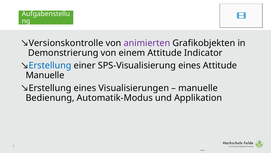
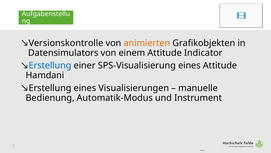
animierten colour: purple -> orange
Demonstrierung: Demonstrierung -> Datensimulators
Manuelle at (45, 75): Manuelle -> Hamdani
Applikation: Applikation -> Instrument
